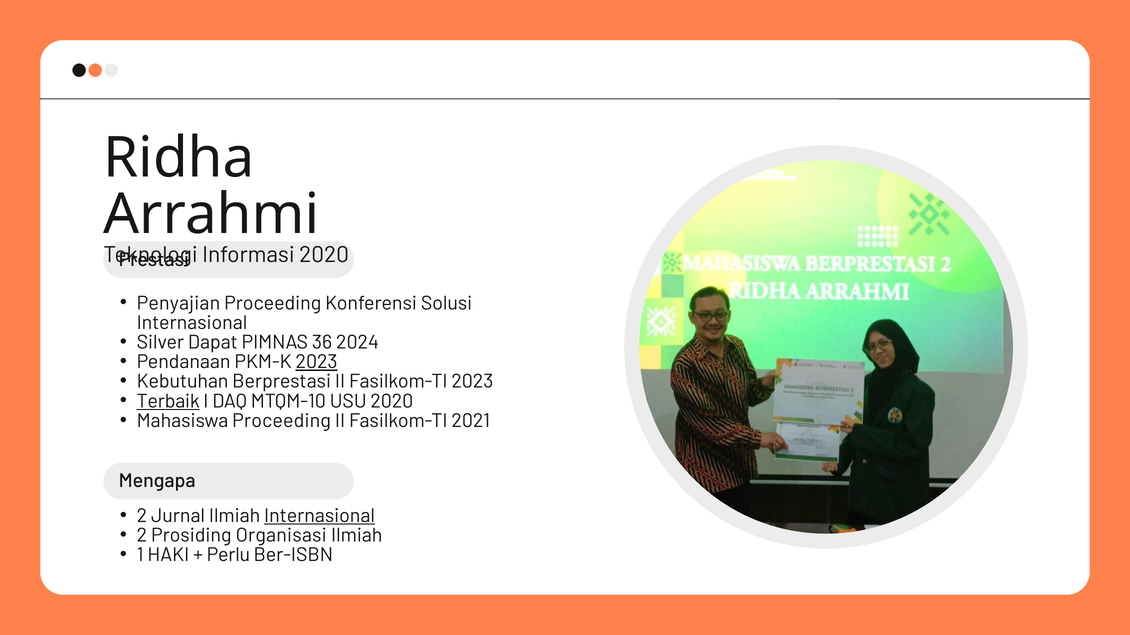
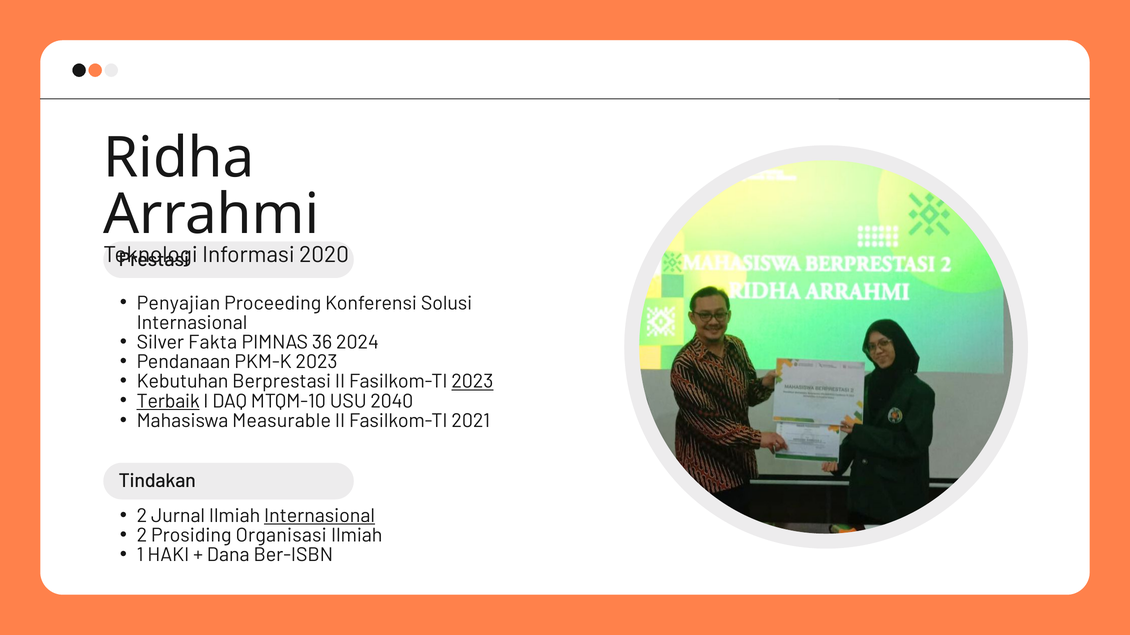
Dapat: Dapat -> Fakta
2023 at (317, 362) underline: present -> none
2023 at (472, 382) underline: none -> present
USU 2020: 2020 -> 2040
Mahasiswa Proceeding: Proceeding -> Measurable
Mengapa: Mengapa -> Tindakan
Perlu: Perlu -> Dana
